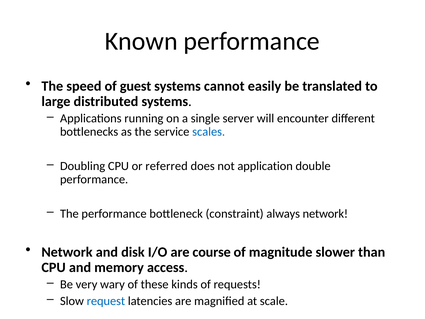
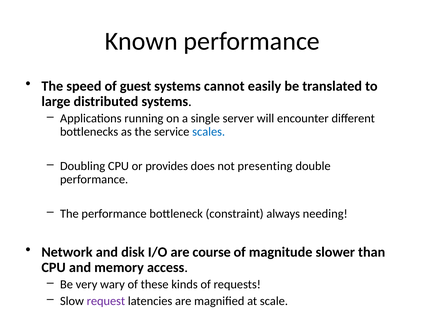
referred: referred -> provides
application: application -> presenting
always network: network -> needing
request colour: blue -> purple
